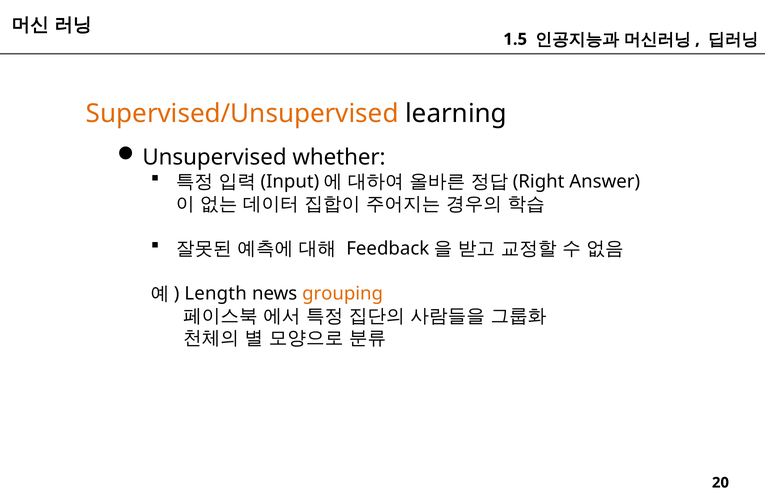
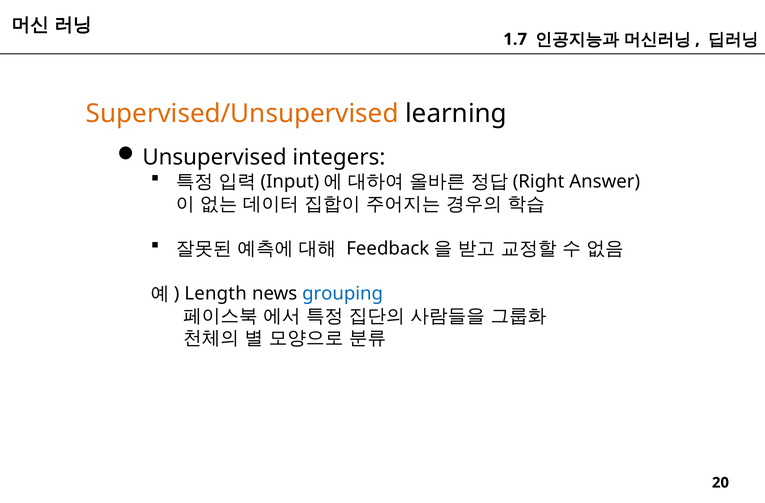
1.5: 1.5 -> 1.7
whether: whether -> integers
grouping colour: orange -> blue
